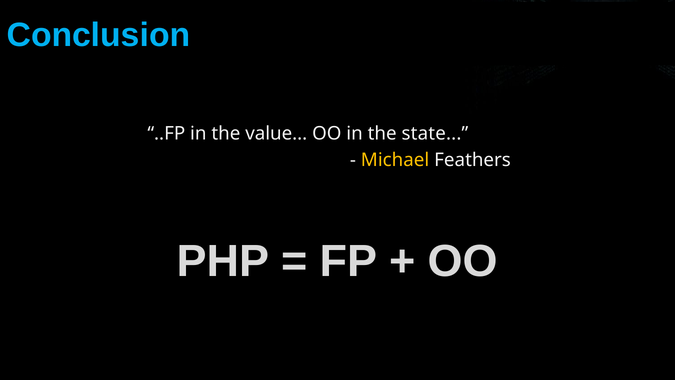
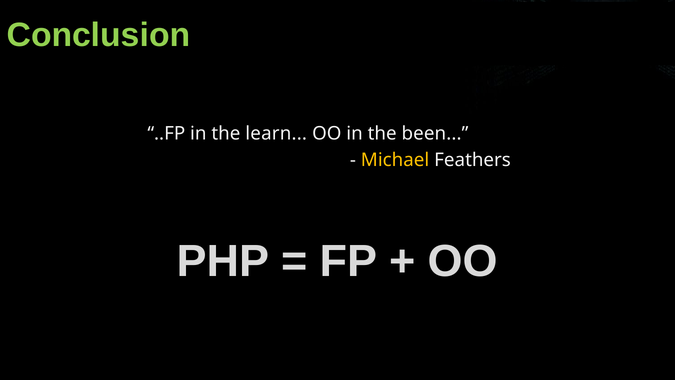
Conclusion colour: light blue -> light green
value: value -> learn
state: state -> been
